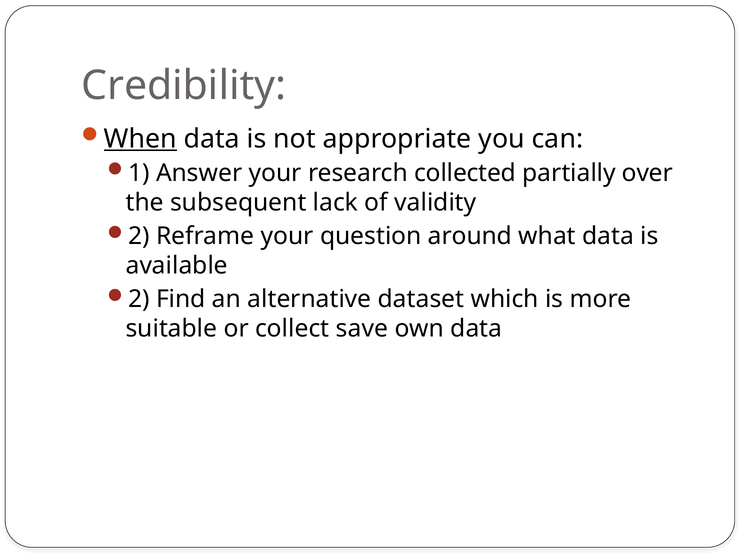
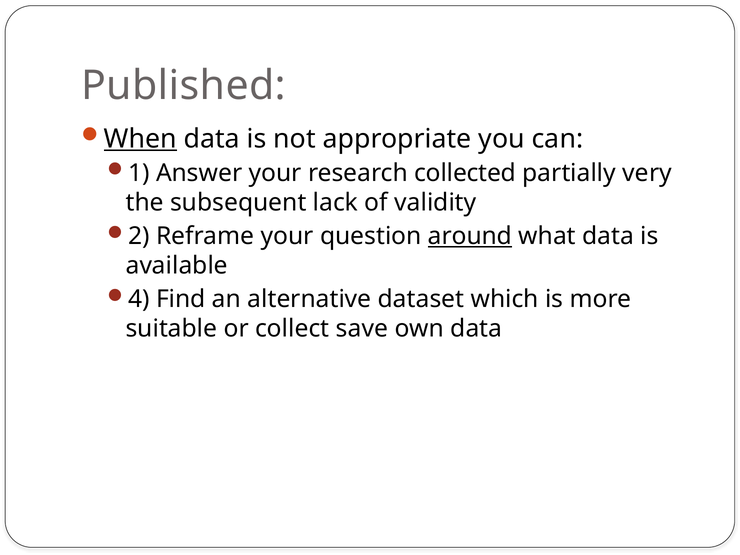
Credibility: Credibility -> Published
over: over -> very
around underline: none -> present
2 at (139, 299): 2 -> 4
